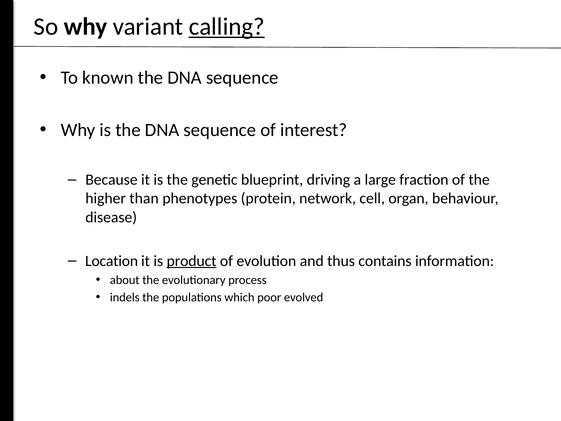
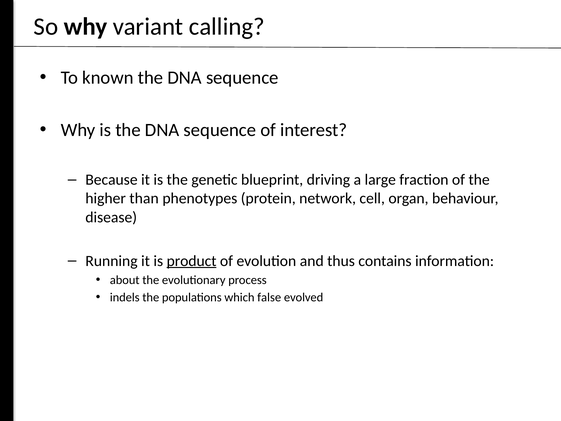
calling underline: present -> none
Location: Location -> Running
poor: poor -> false
